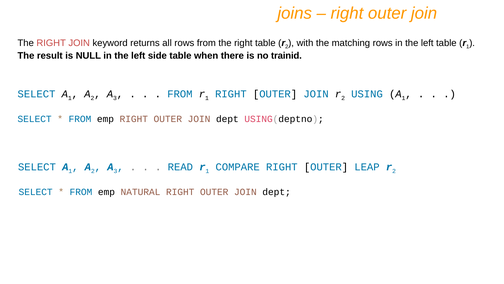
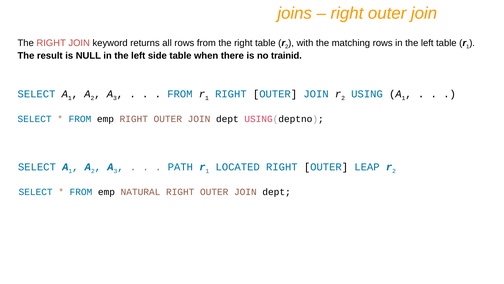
READ: READ -> PATH
COMPARE: COMPARE -> LOCATED
